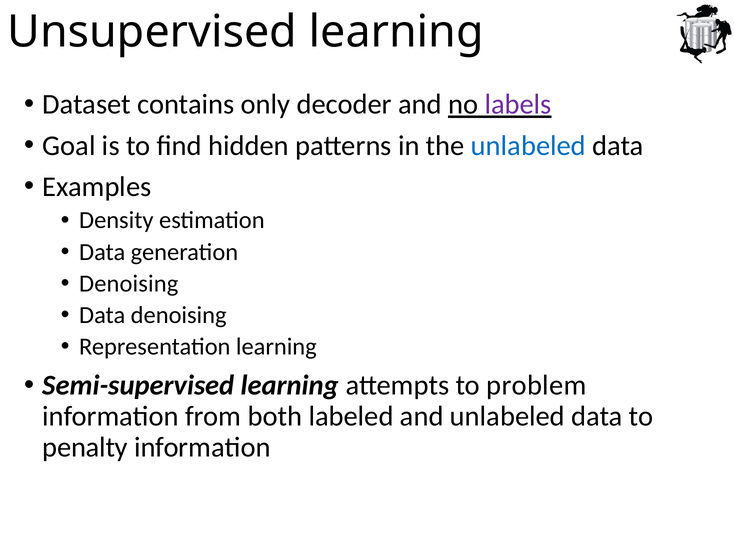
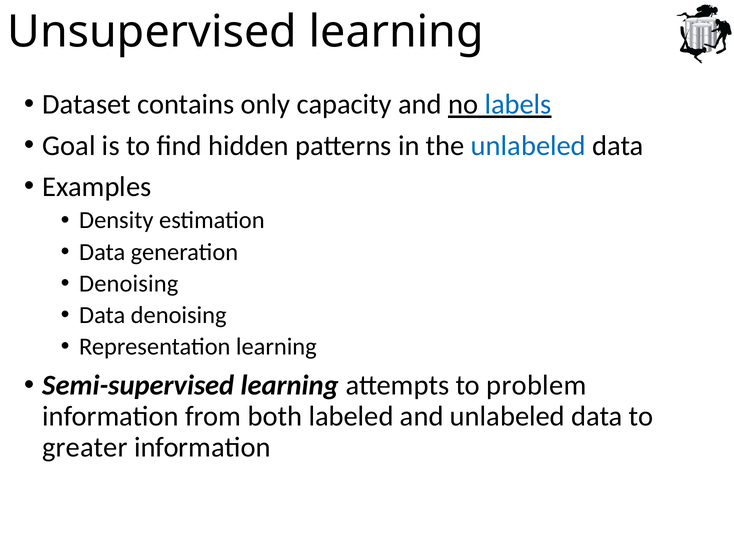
decoder: decoder -> capacity
labels colour: purple -> blue
penalty: penalty -> greater
